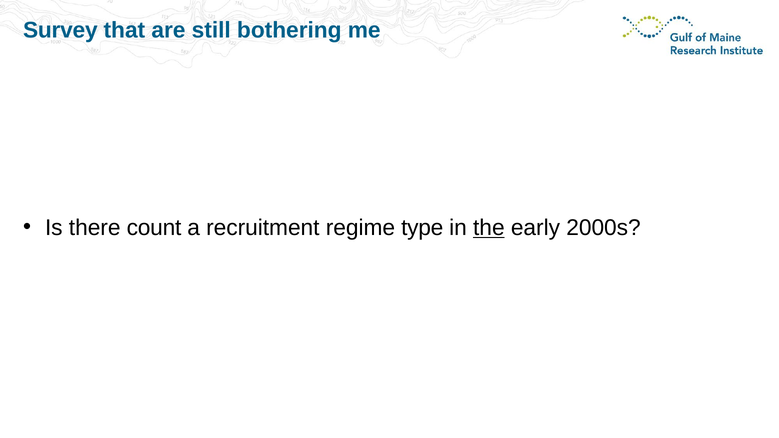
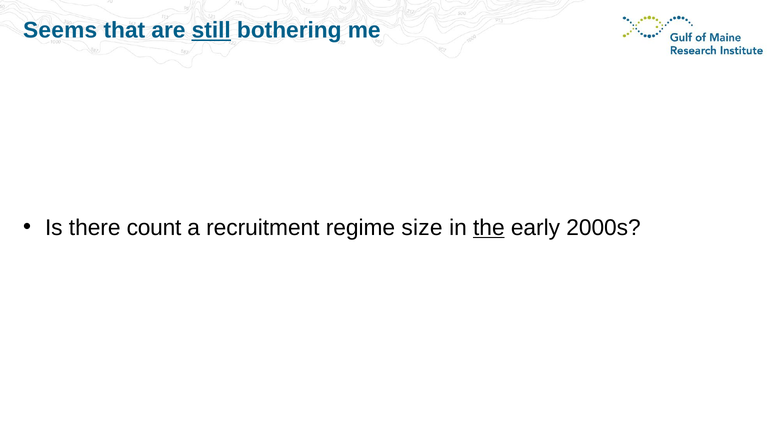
Survey: Survey -> Seems
still underline: none -> present
type: type -> size
